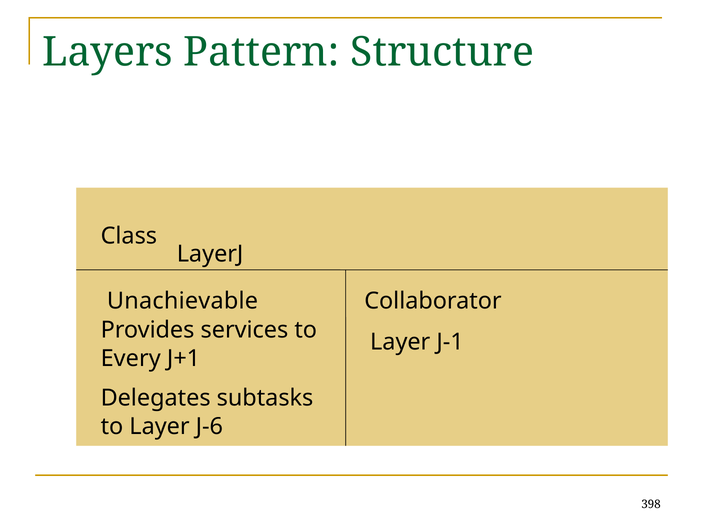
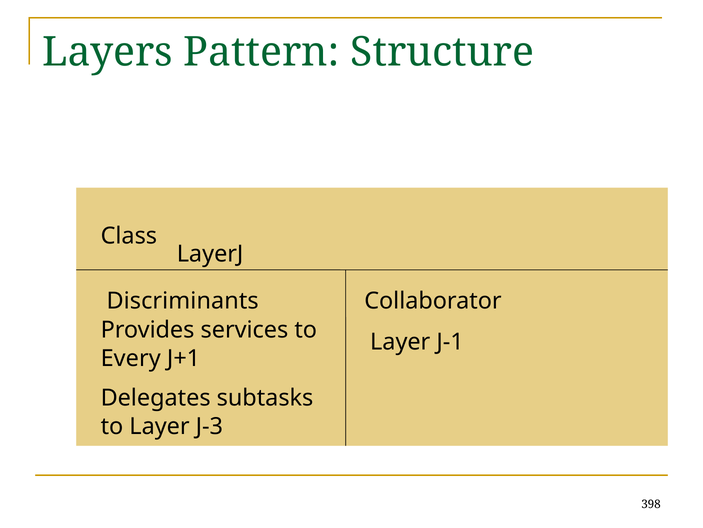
Unachievable: Unachievable -> Discriminants
J-6: J-6 -> J-3
